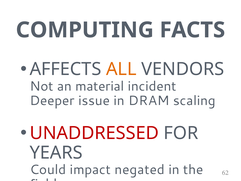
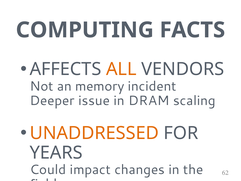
material: material -> memory
UNADDRESSED colour: red -> orange
negated: negated -> changes
